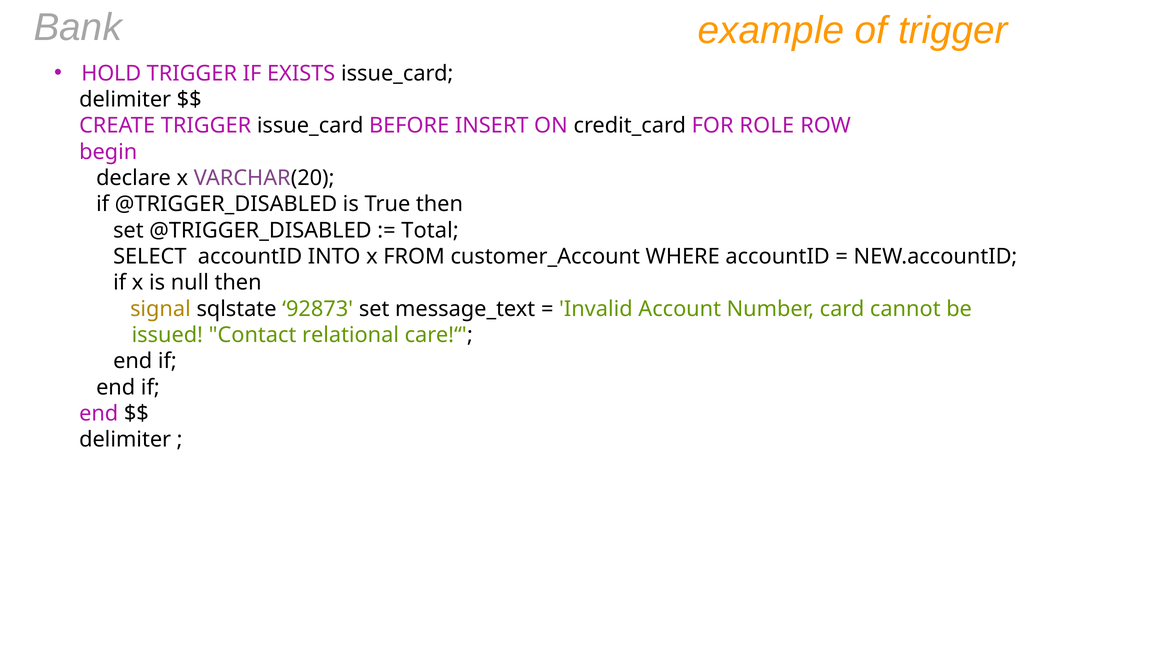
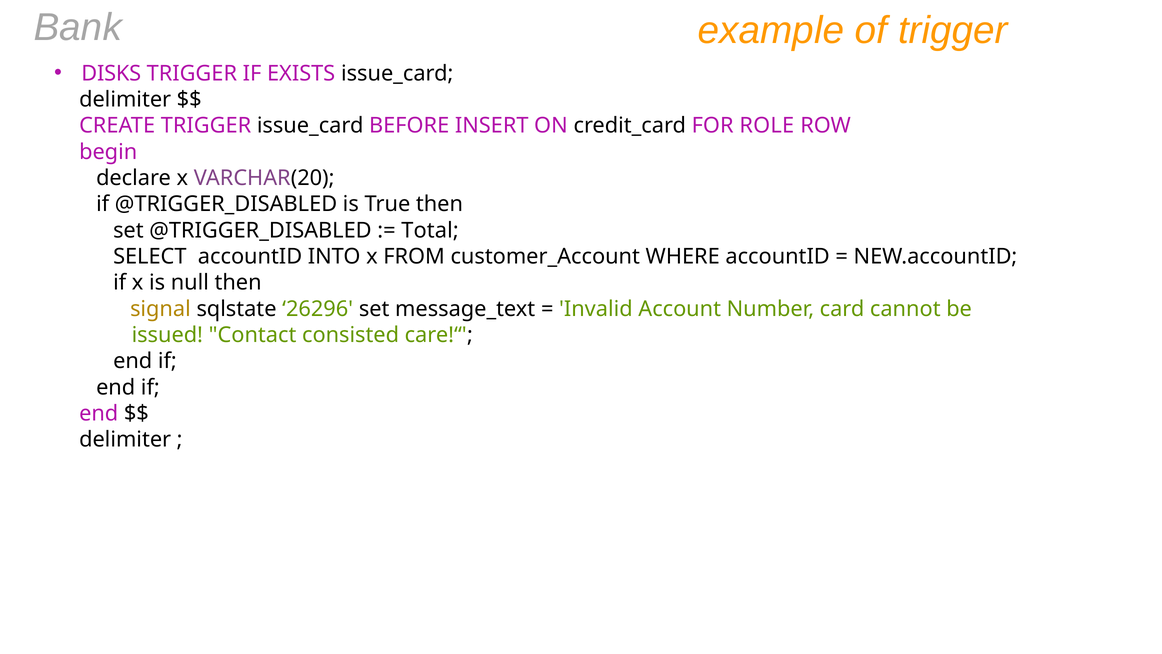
HOLD: HOLD -> DISKS
92873: 92873 -> 26296
relational: relational -> consisted
